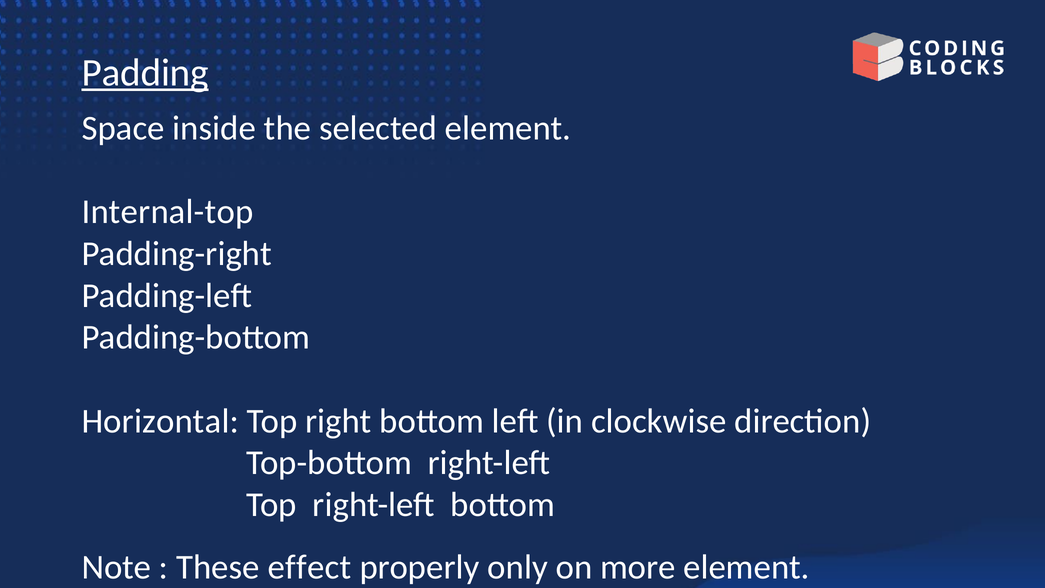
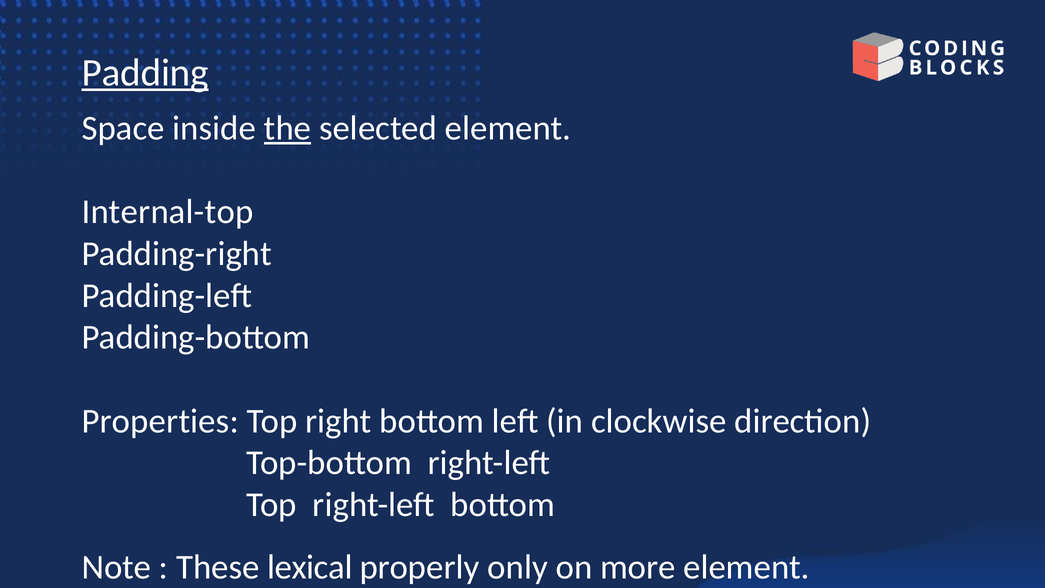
the underline: none -> present
Horizontal: Horizontal -> Properties
effect: effect -> lexical
